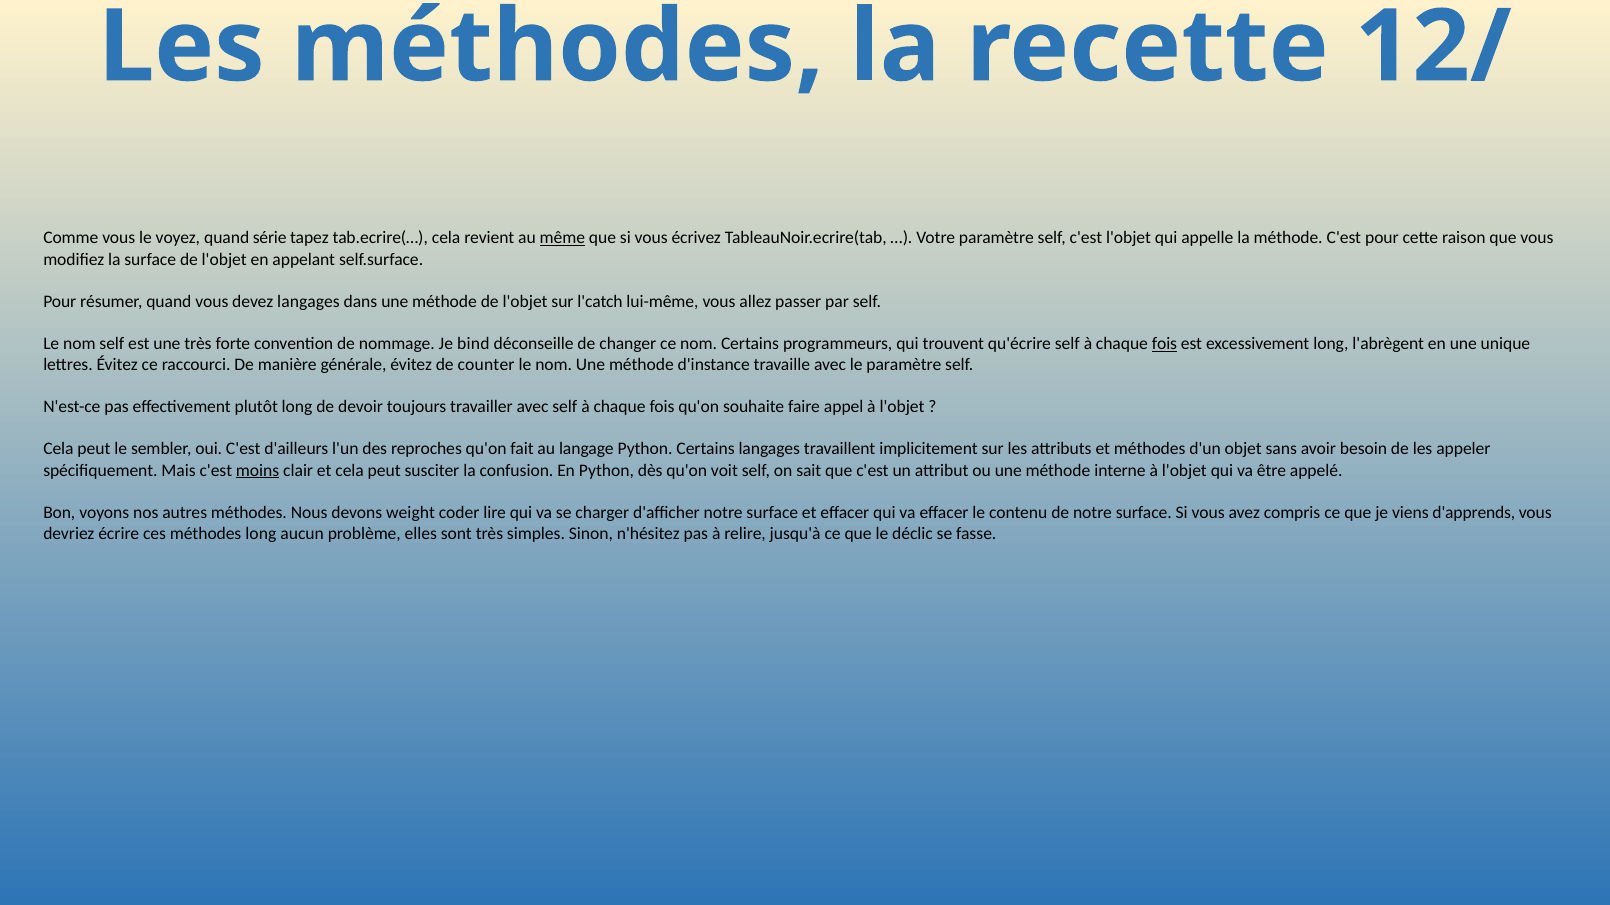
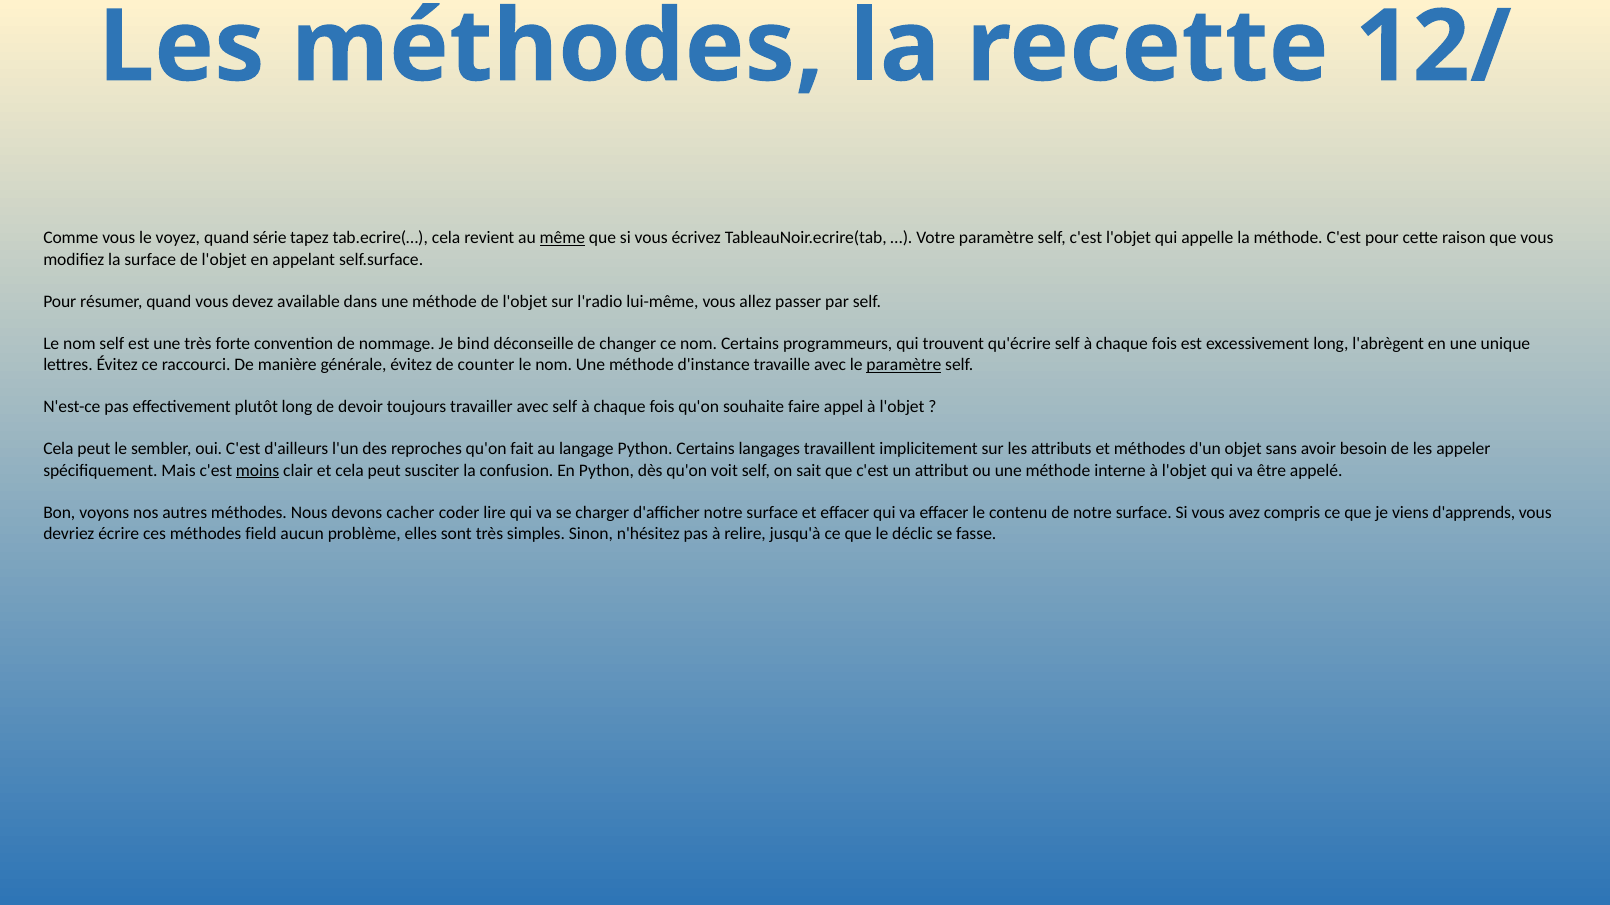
devez langages: langages -> available
l'catch: l'catch -> l'radio
fois at (1164, 344) underline: present -> none
paramètre at (904, 365) underline: none -> present
weight: weight -> cacher
méthodes long: long -> field
